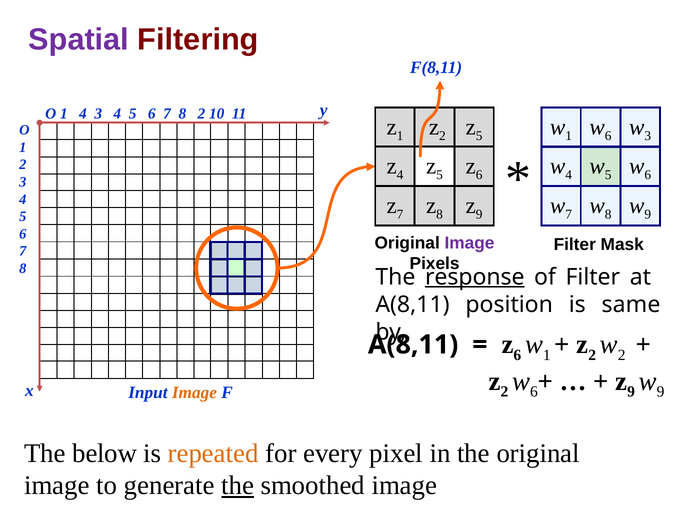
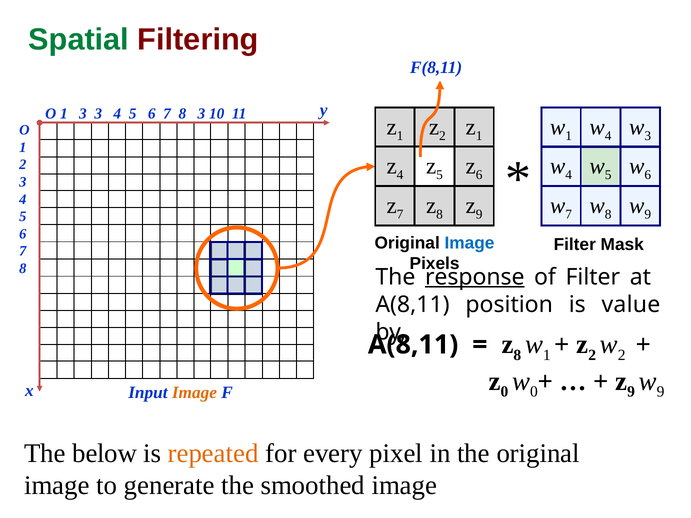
Spatial colour: purple -> green
1 4: 4 -> 3
8 2: 2 -> 3
5 at (479, 136): 5 -> 1
6 at (608, 136): 6 -> 4
Image at (469, 243) colour: purple -> blue
same: same -> value
6 at (517, 355): 6 -> 8
2 at (504, 392): 2 -> 0
6 at (534, 392): 6 -> 0
the at (238, 486) underline: present -> none
